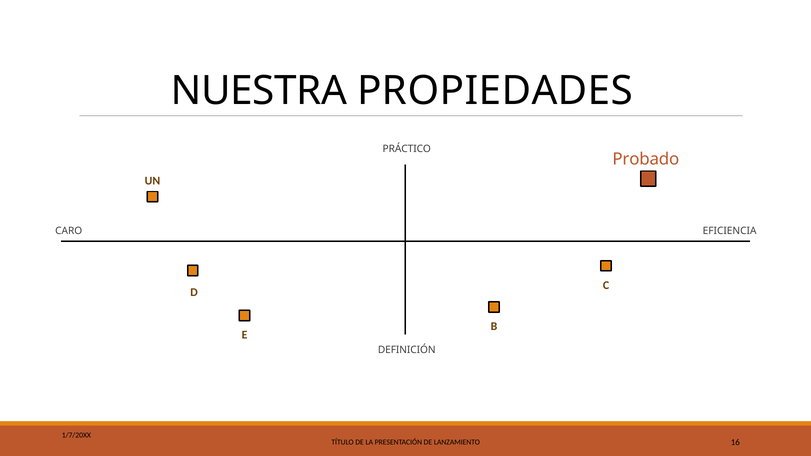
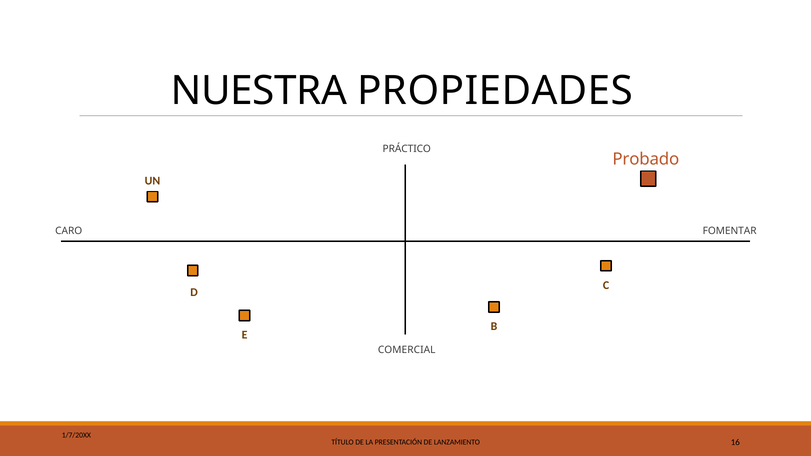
EFICIENCIA: EFICIENCIA -> FOMENTAR
DEFINICIÓN: DEFINICIÓN -> COMERCIAL
